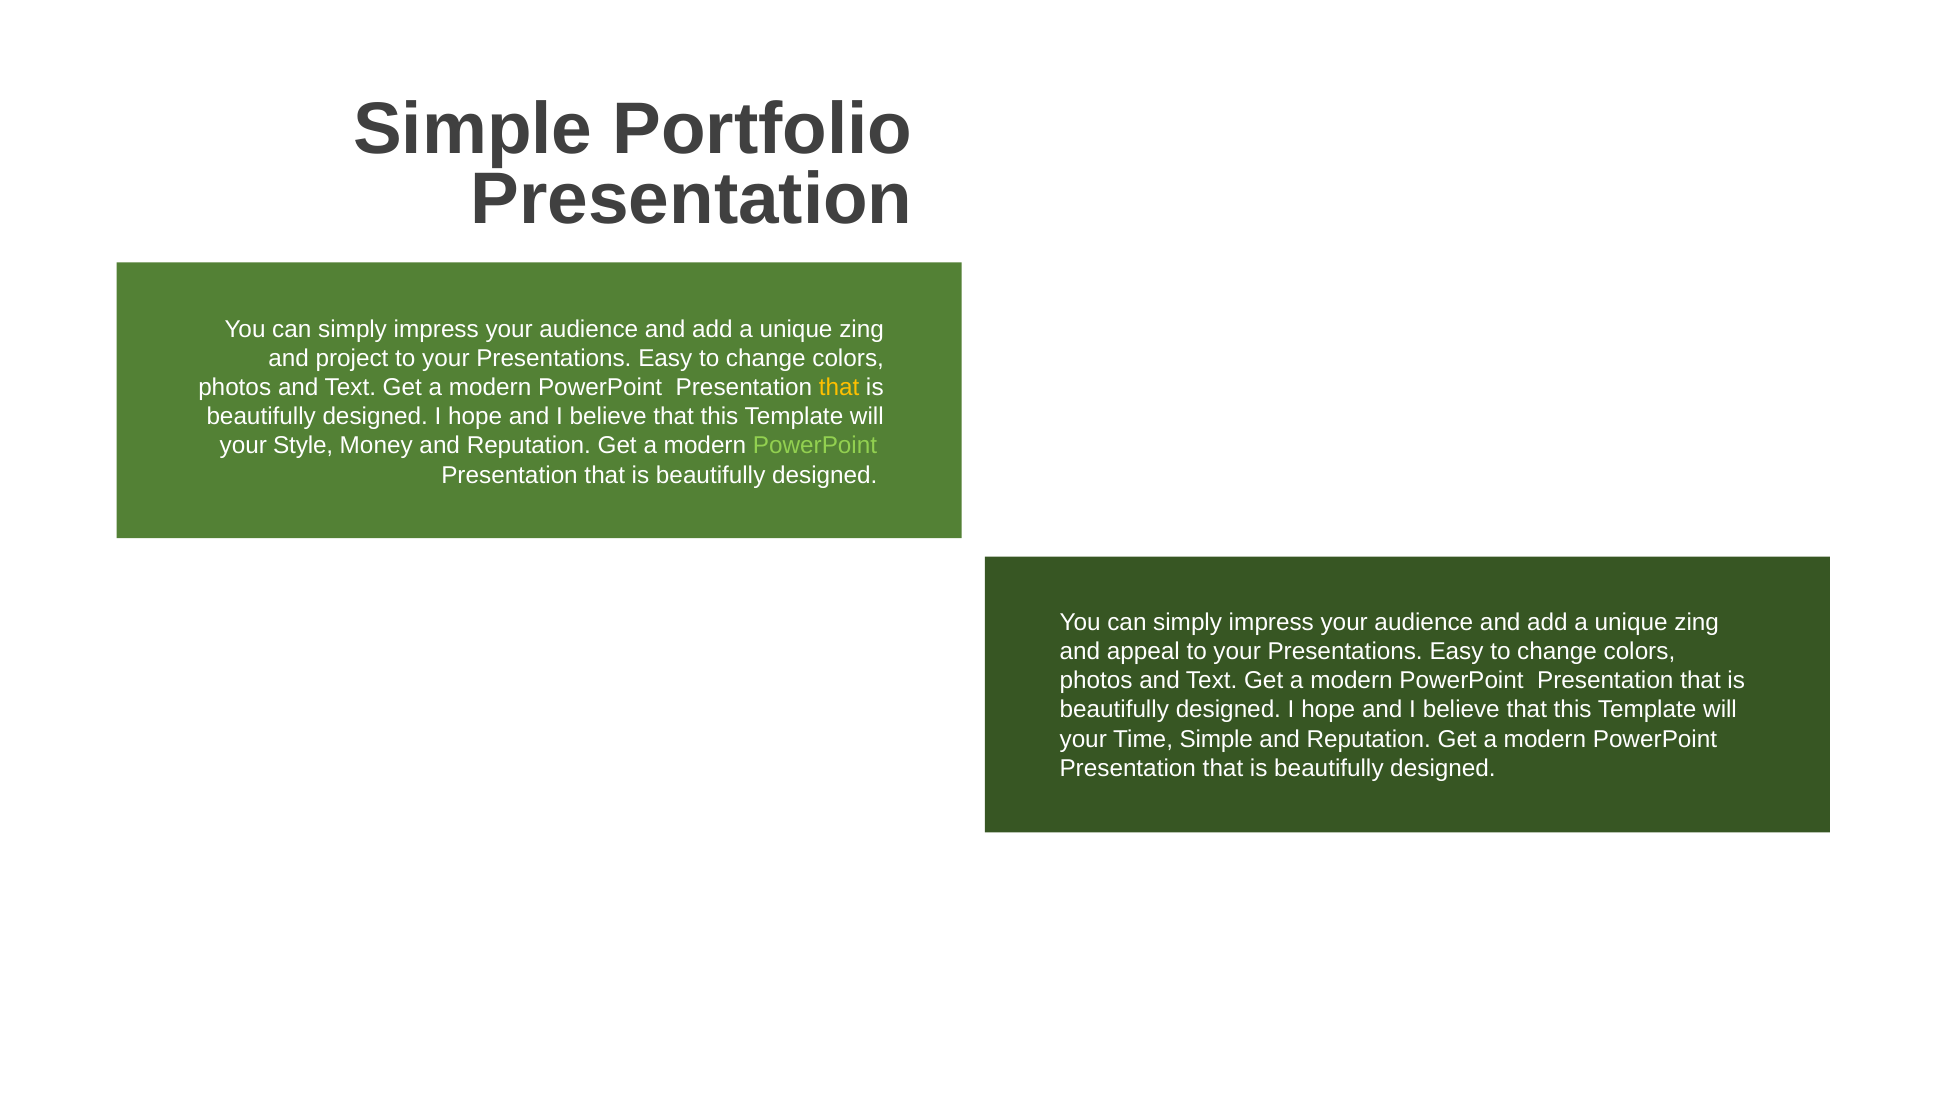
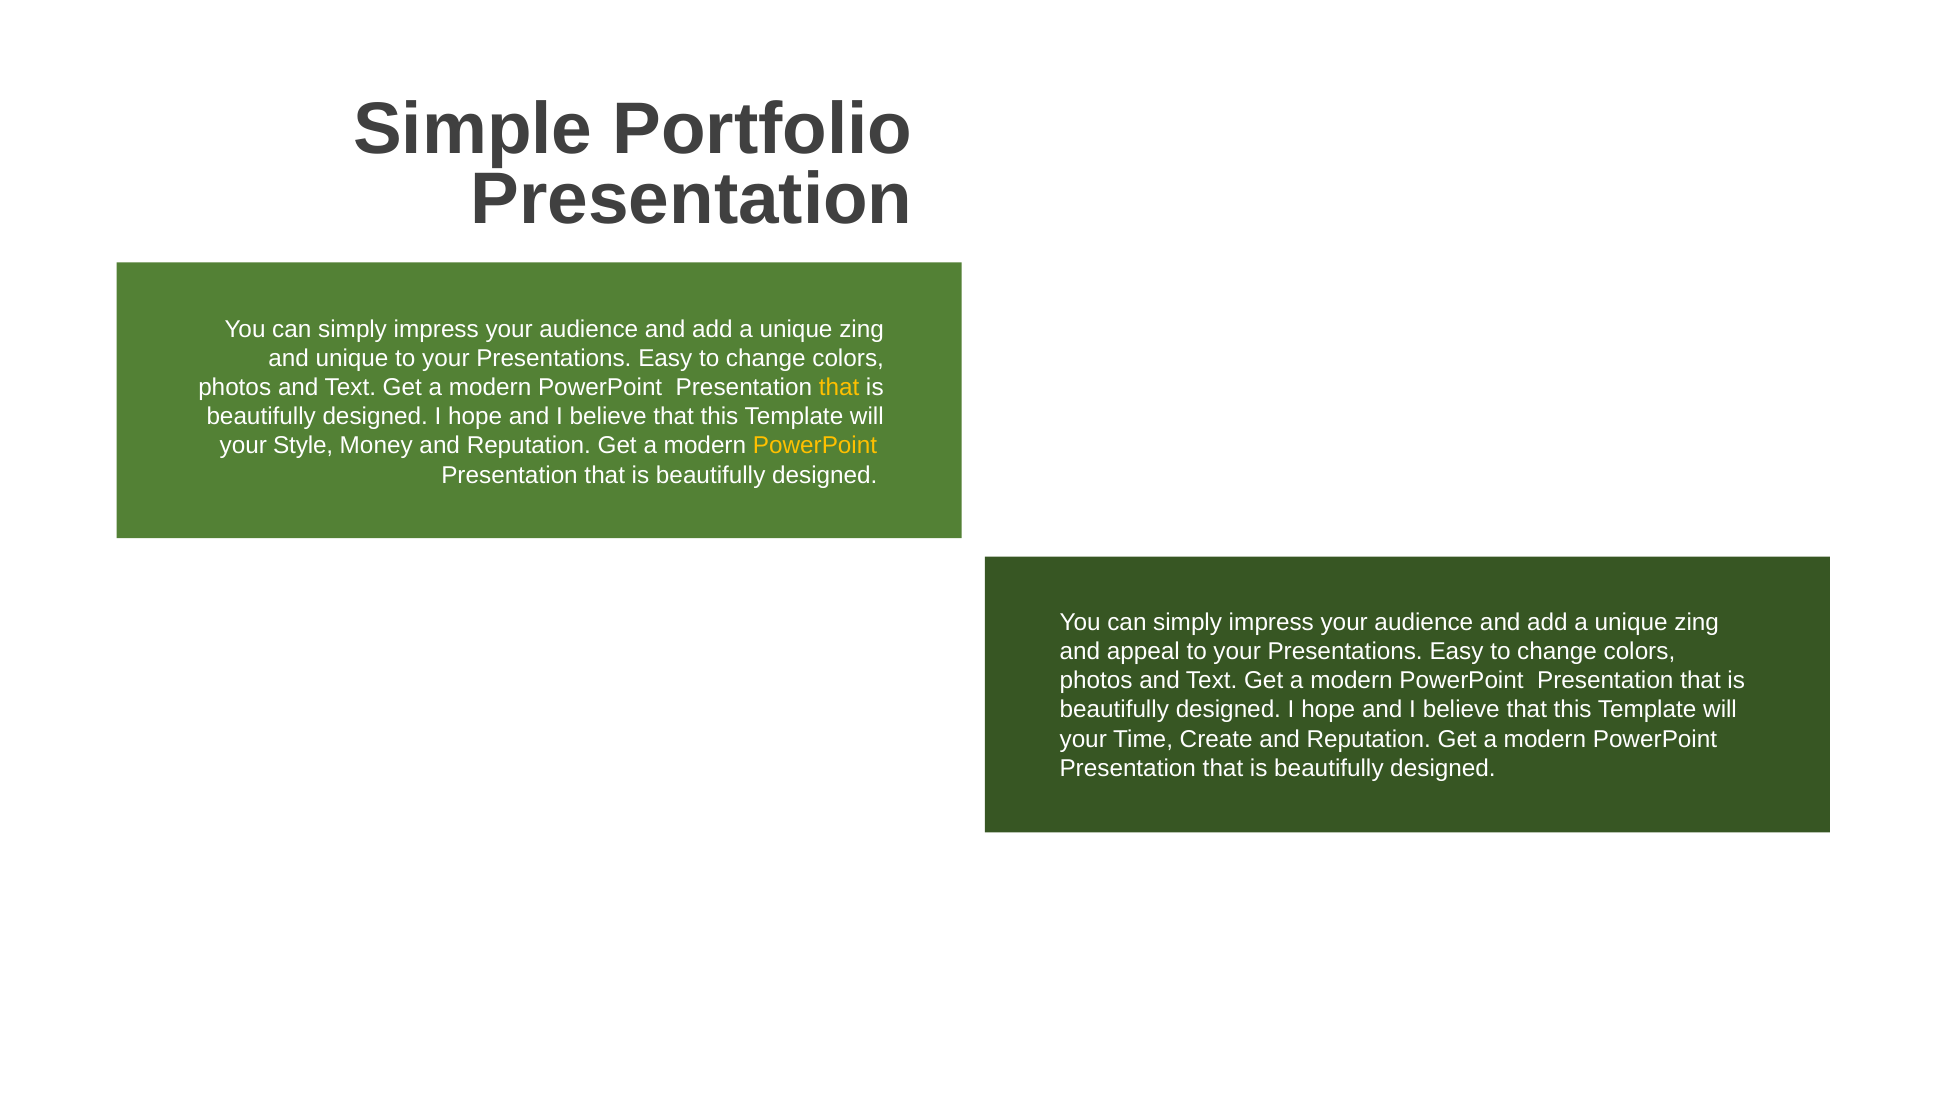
and project: project -> unique
PowerPoint at (815, 446) colour: light green -> yellow
Time Simple: Simple -> Create
